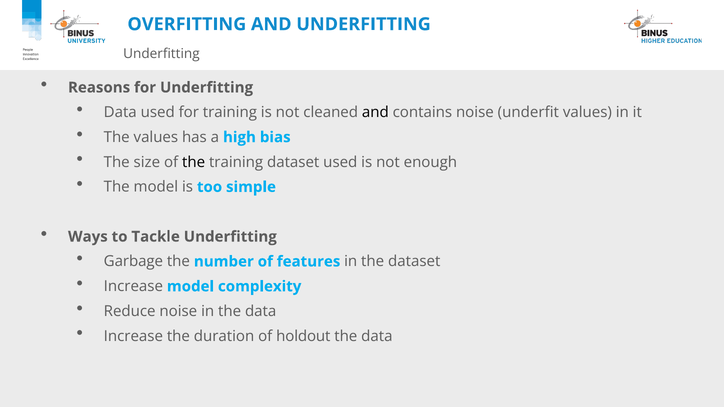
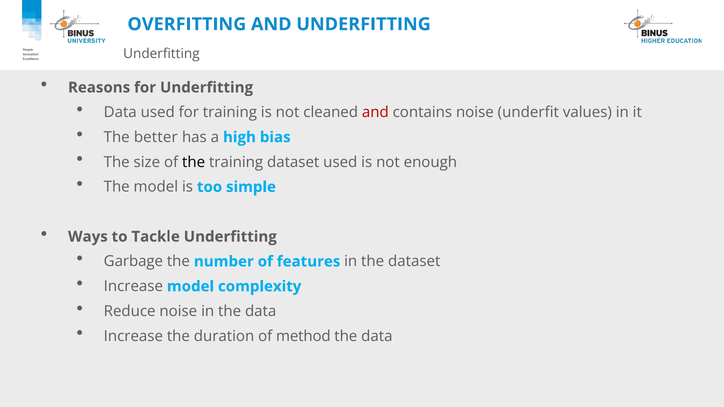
and at (375, 112) colour: black -> red
The values: values -> better
holdout: holdout -> method
